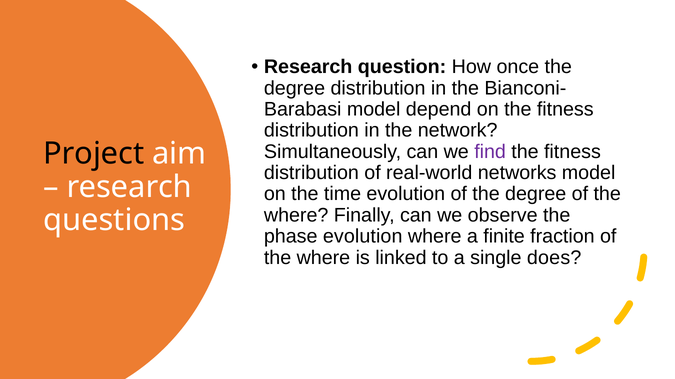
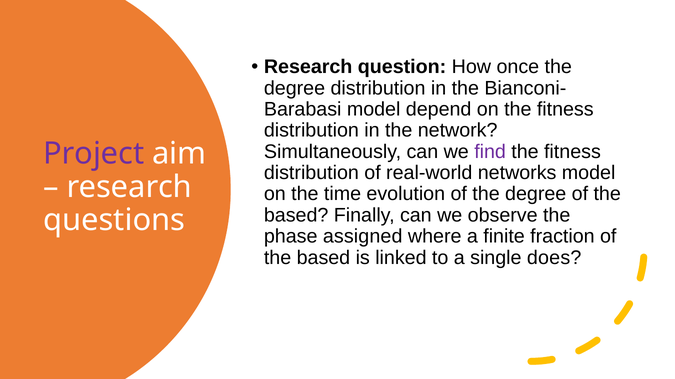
Project colour: black -> purple
where at (296, 216): where -> based
phase evolution: evolution -> assigned
where at (323, 258): where -> based
